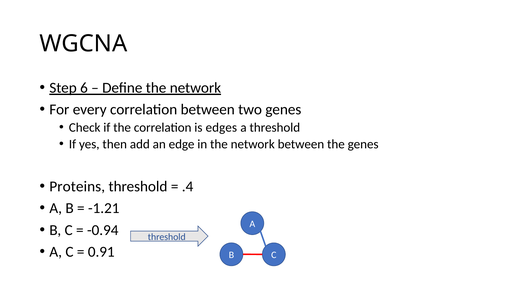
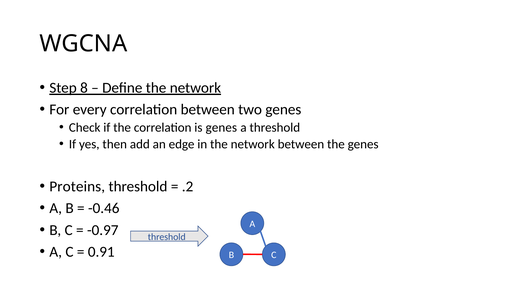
6: 6 -> 8
is edges: edges -> genes
.4: .4 -> .2
-1.21: -1.21 -> -0.46
-0.94: -0.94 -> -0.97
